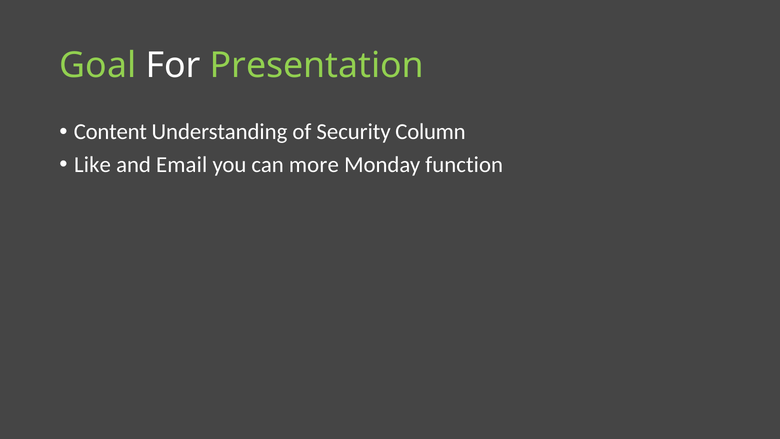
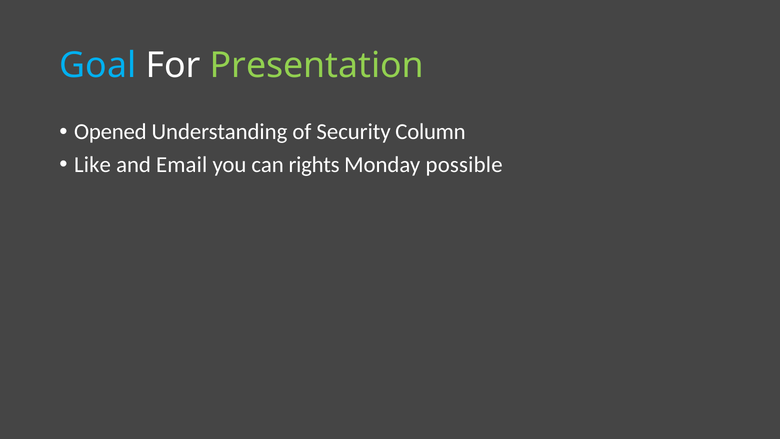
Goal colour: light green -> light blue
Content: Content -> Opened
more: more -> rights
function: function -> possible
